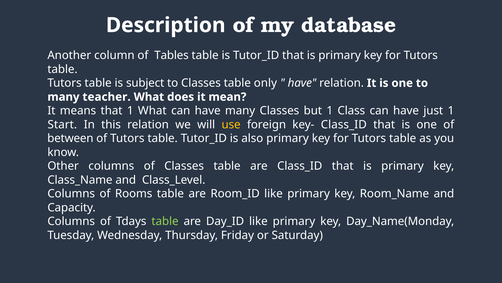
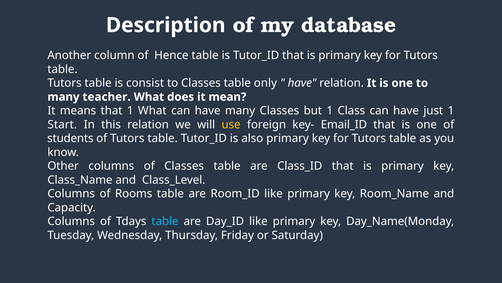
Tables: Tables -> Hence
subject: subject -> consist
key- Class_ID: Class_ID -> Email_ID
between: between -> students
table at (165, 221) colour: light green -> light blue
